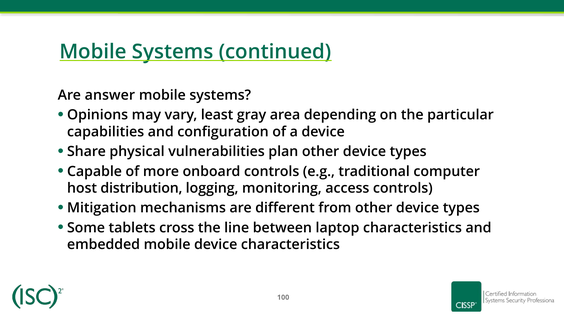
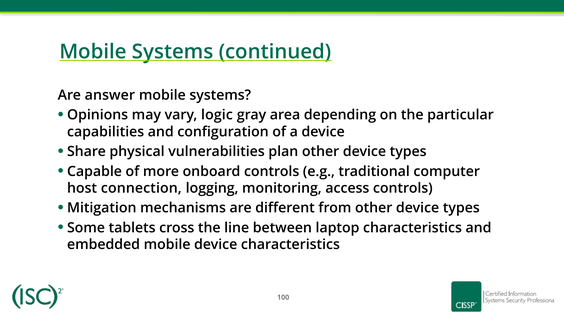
least: least -> logic
distribution: distribution -> connection
